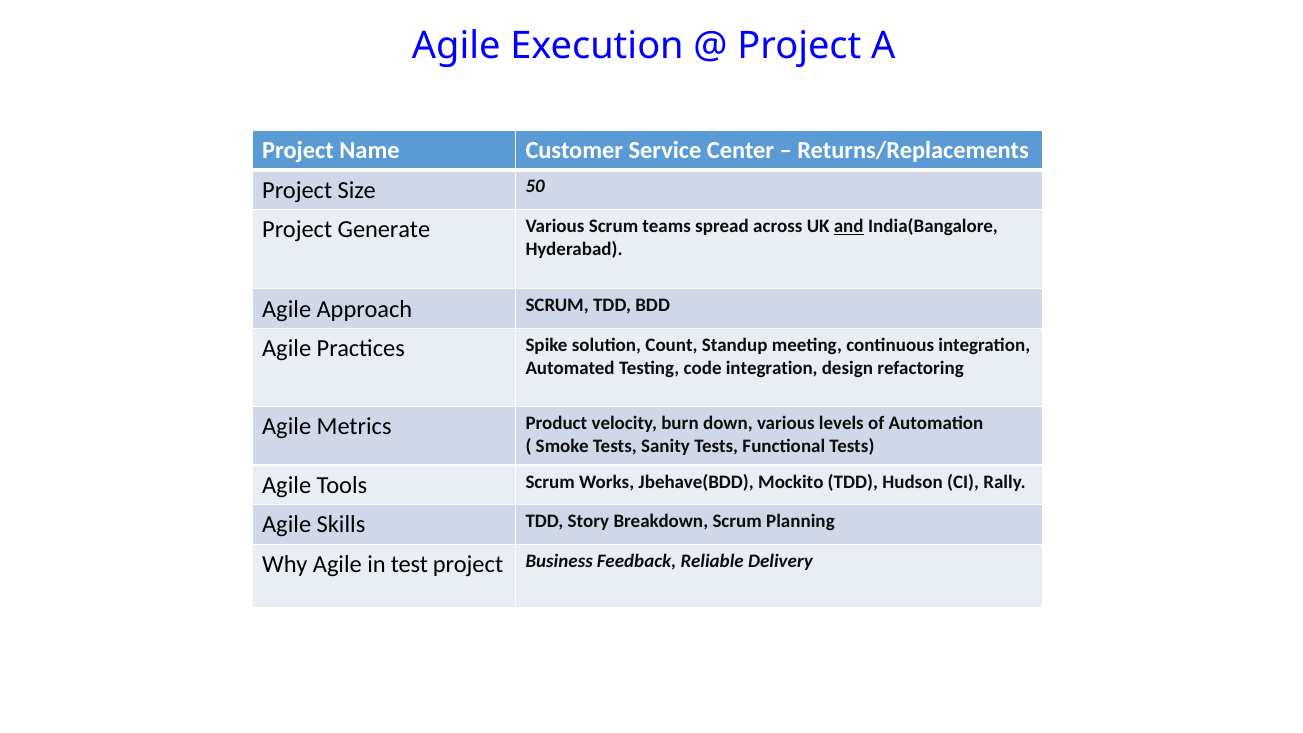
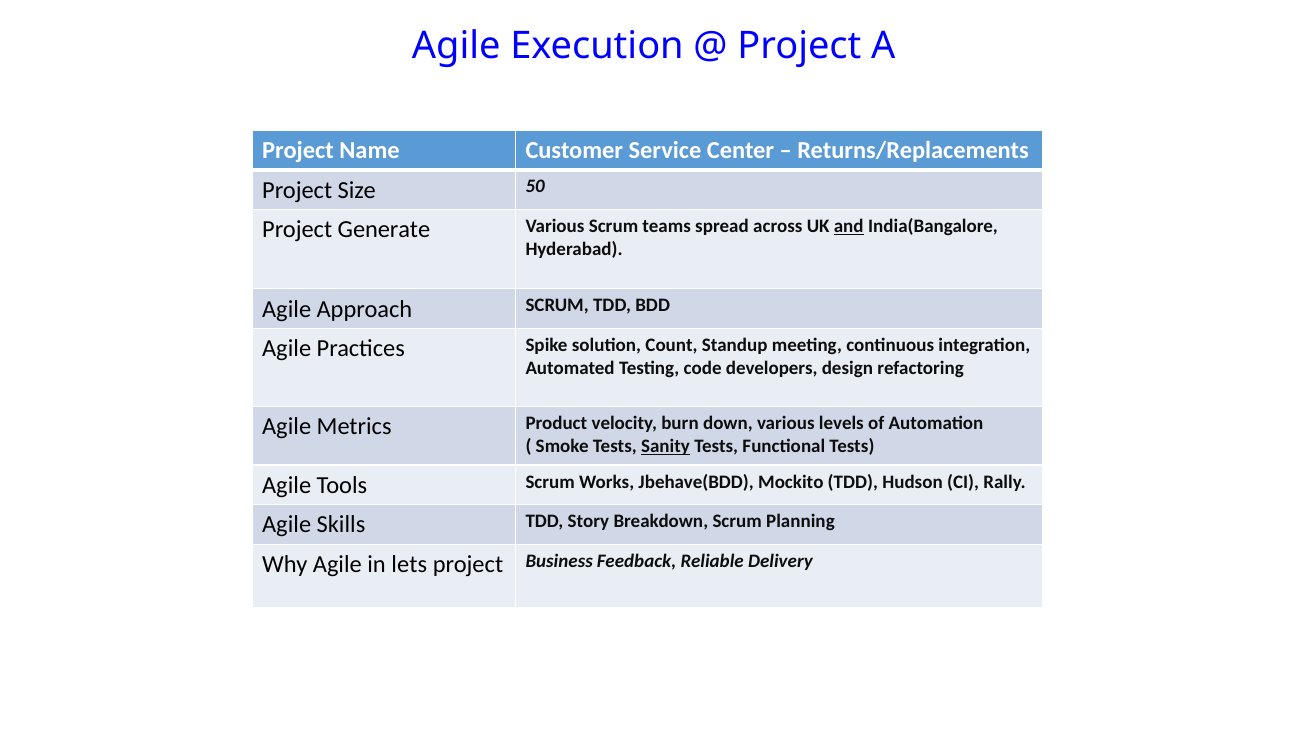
code integration: integration -> developers
Sanity underline: none -> present
test: test -> lets
